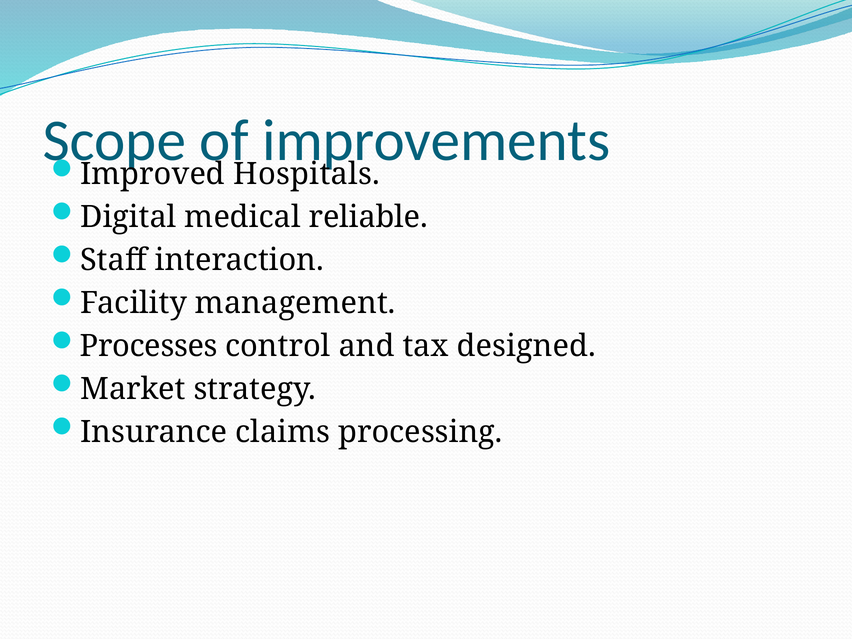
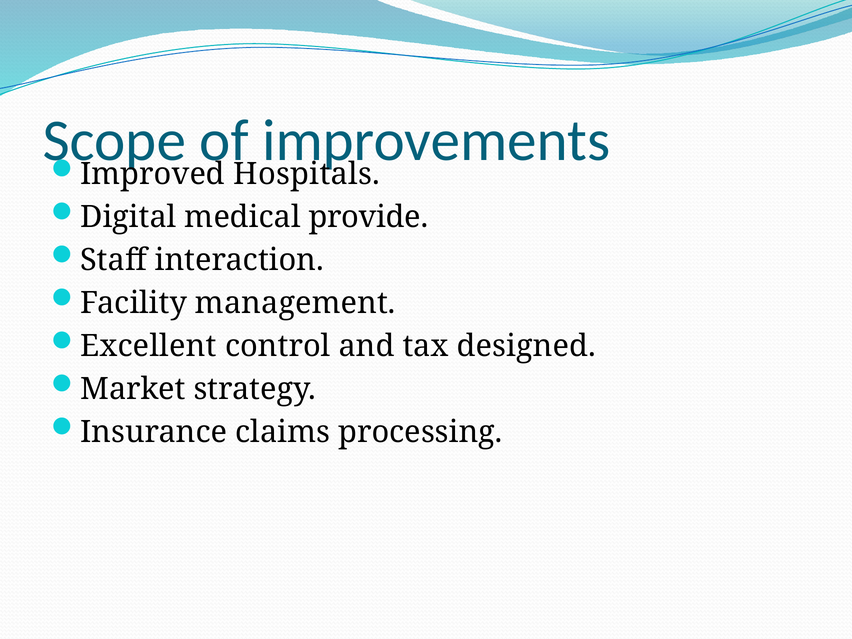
reliable: reliable -> provide
Processes: Processes -> Excellent
